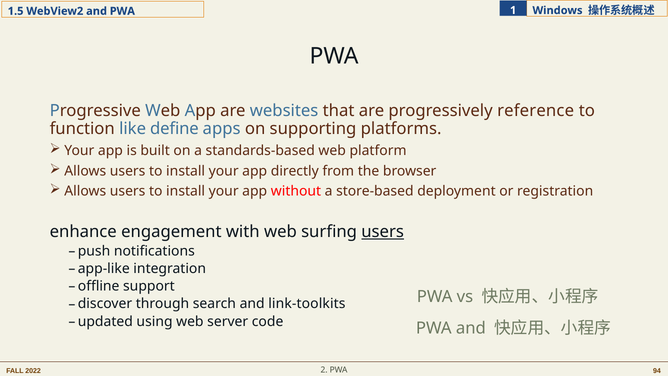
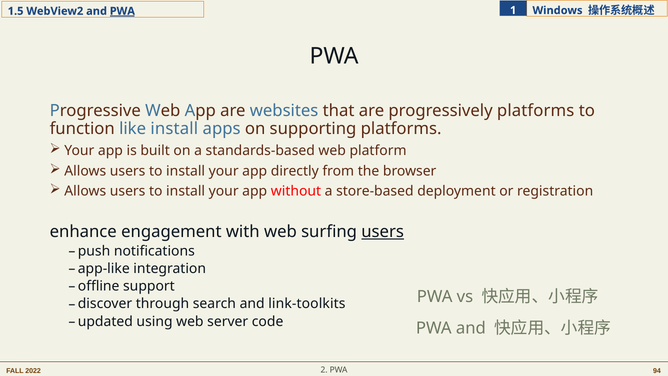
PWA at (122, 11) underline: none -> present
progressively reference: reference -> platforms
like define: define -> install
